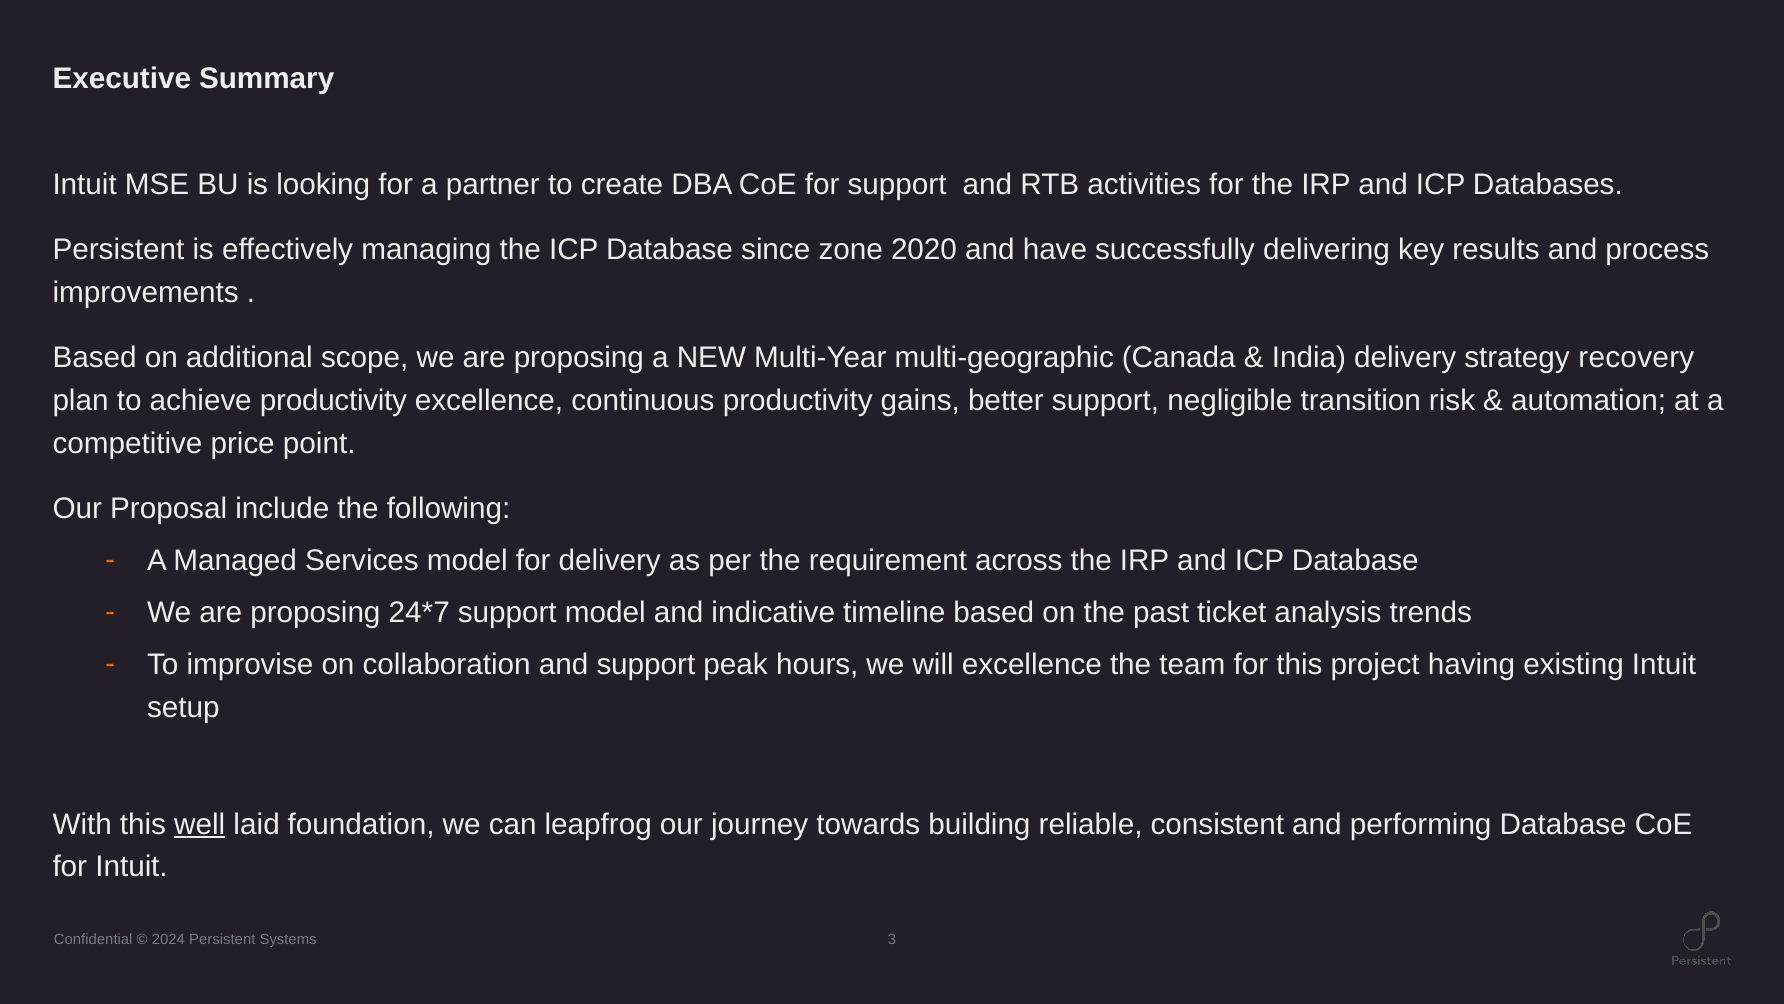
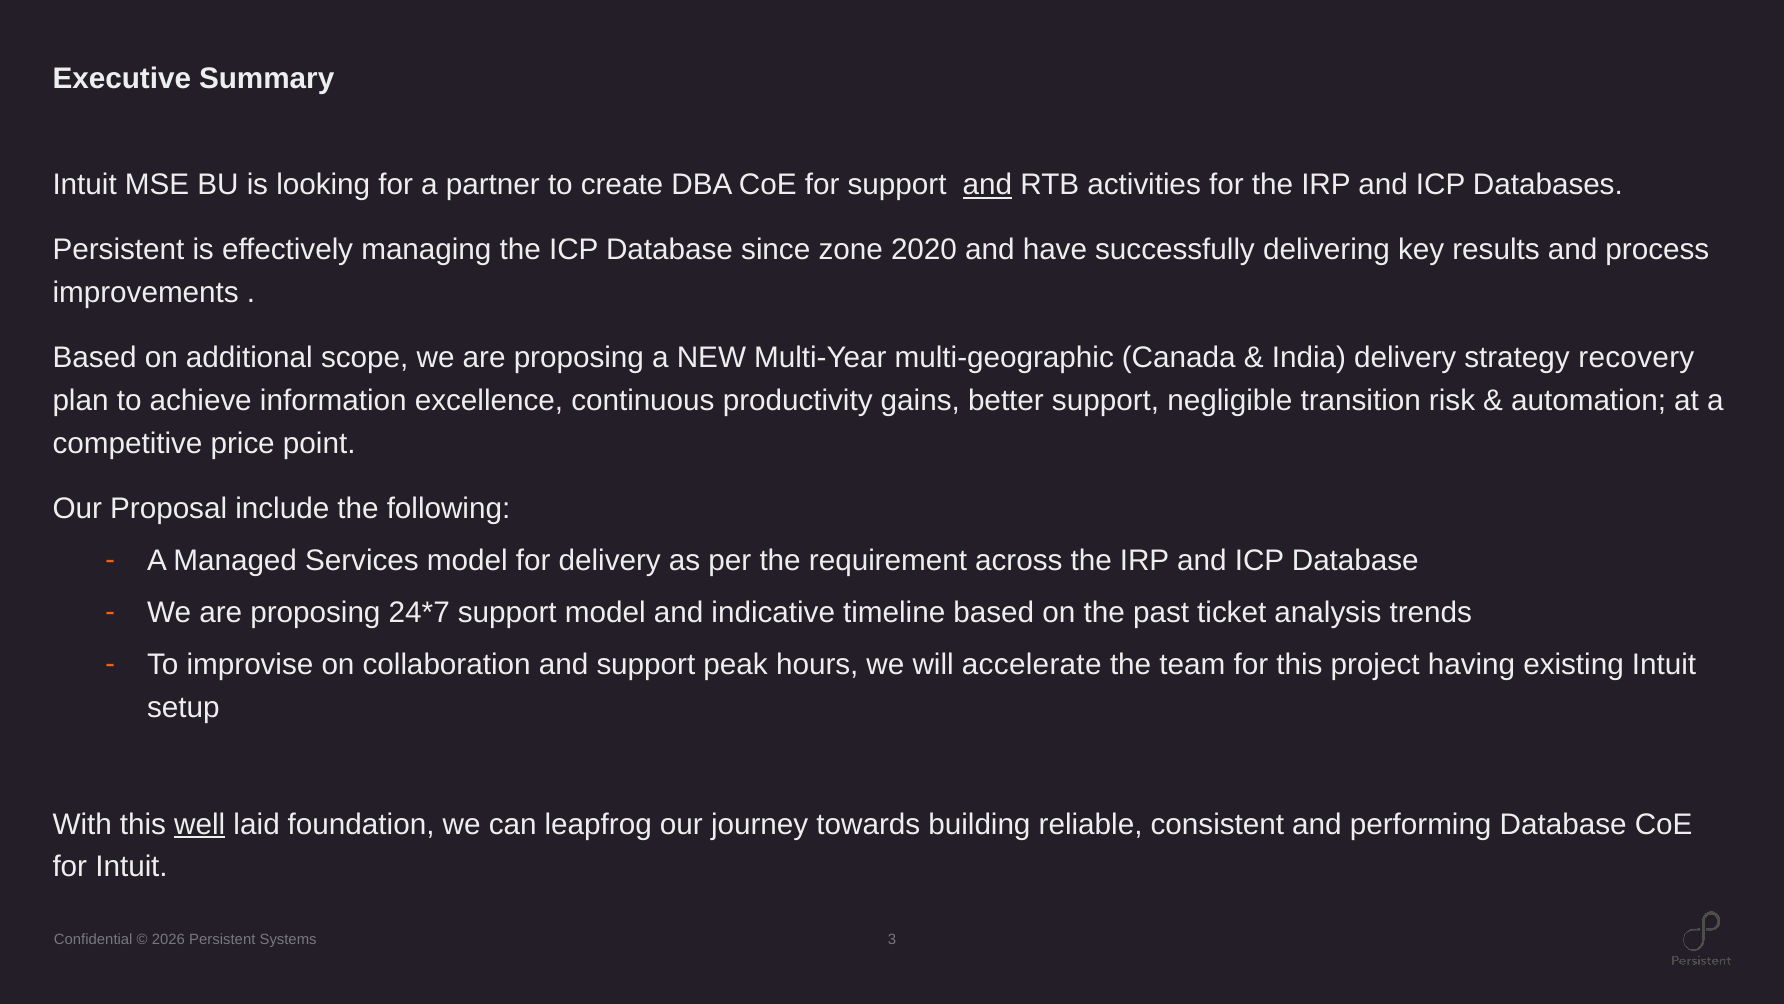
and at (987, 185) underline: none -> present
achieve productivity: productivity -> information
will excellence: excellence -> accelerate
2024: 2024 -> 2026
